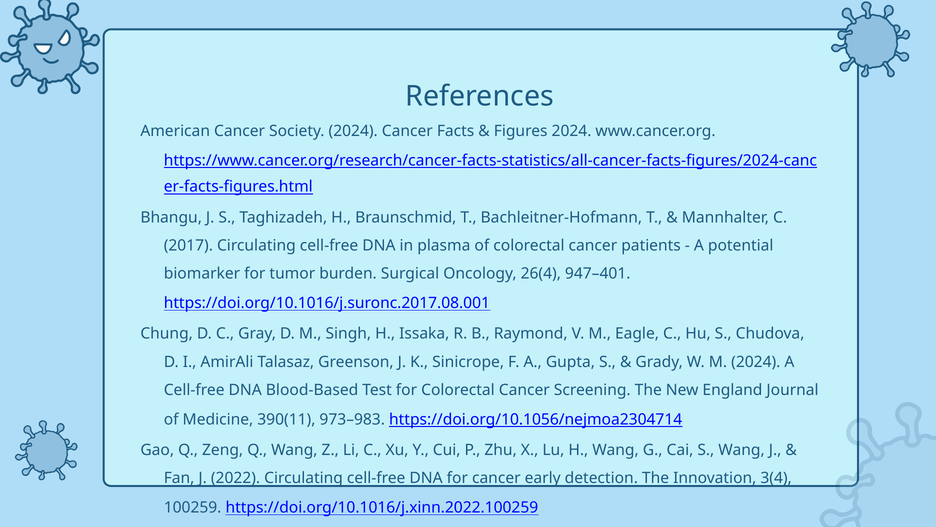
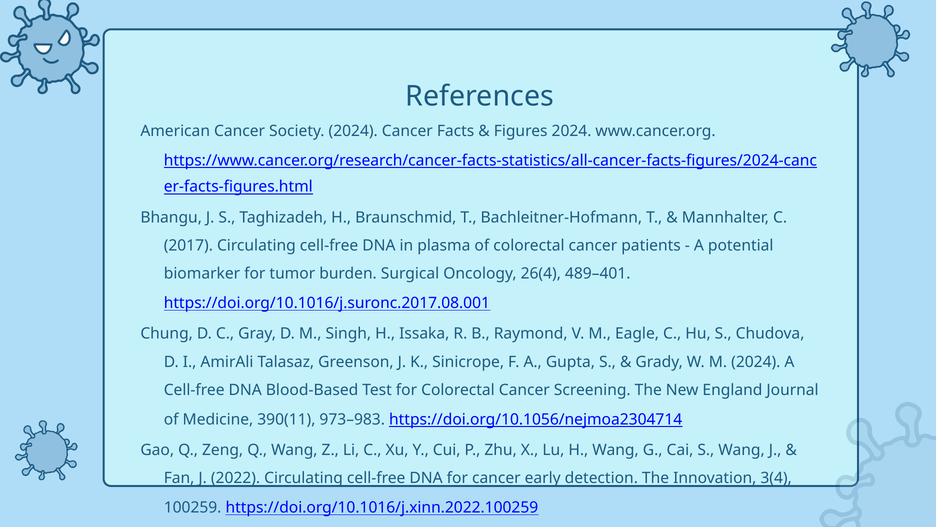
947–401: 947–401 -> 489–401
